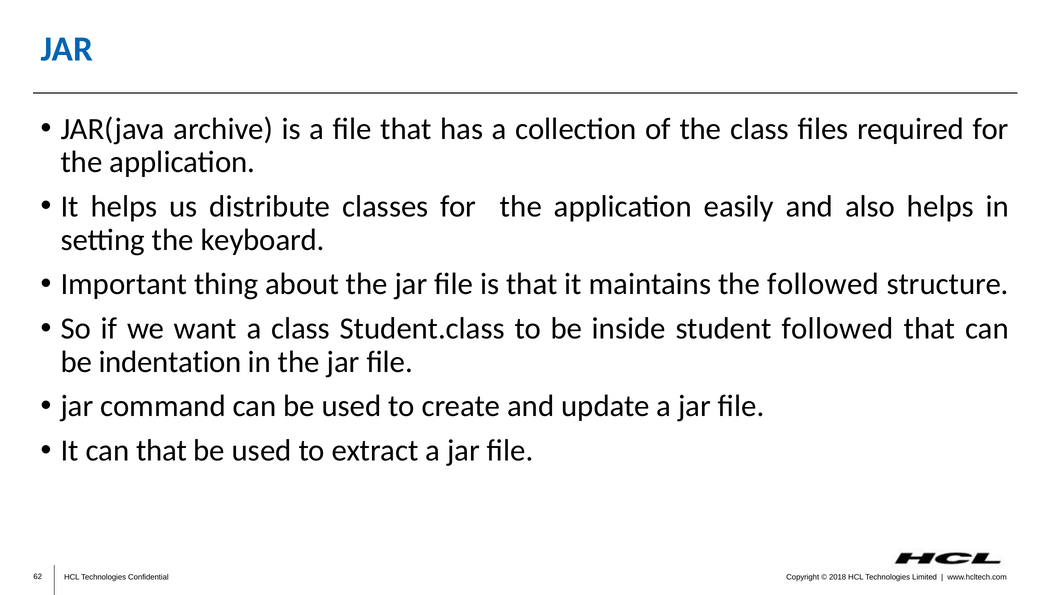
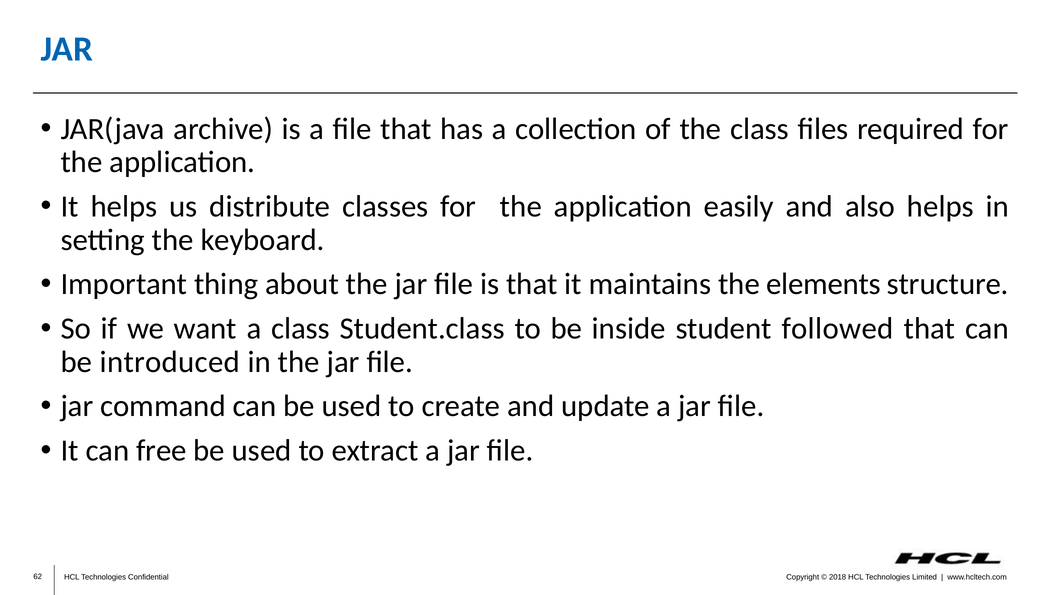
the followed: followed -> elements
indentation: indentation -> introduced
can that: that -> free
